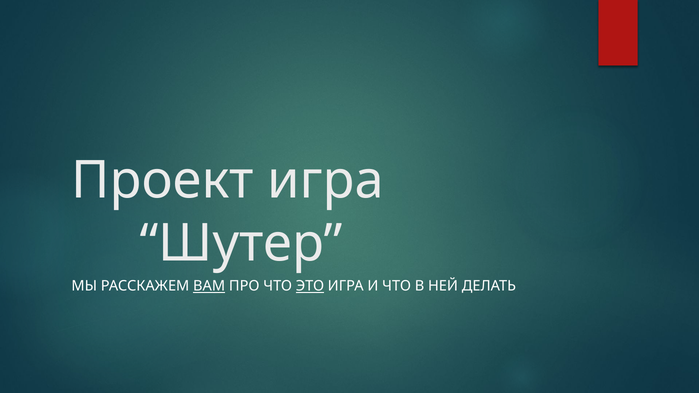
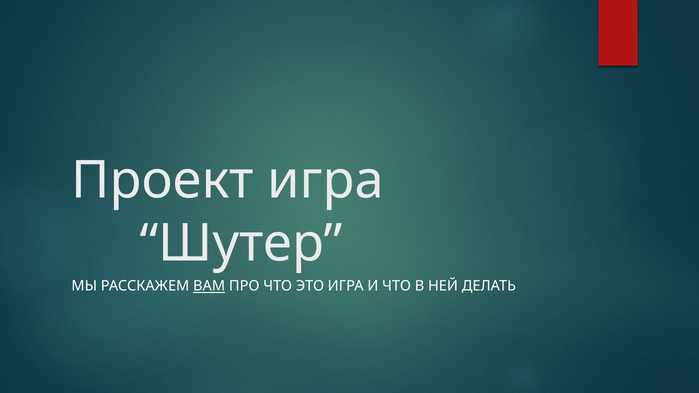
ЭТО underline: present -> none
